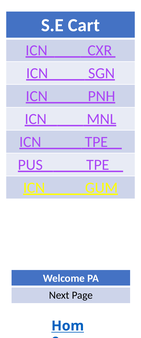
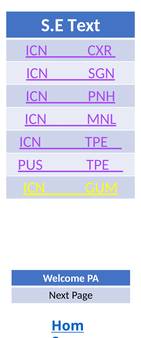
Cart: Cart -> Text
